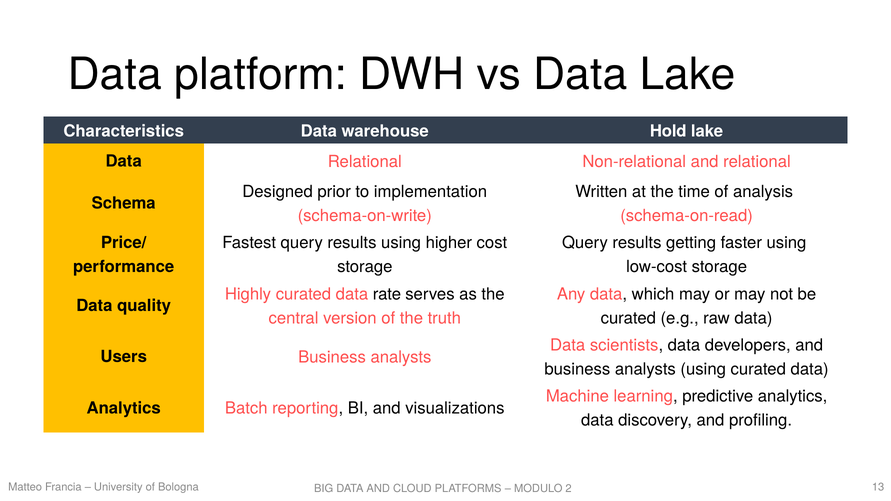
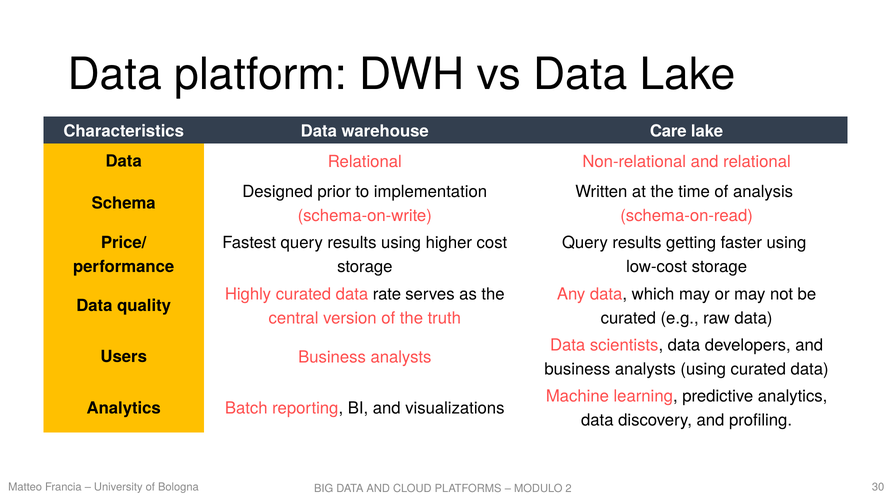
Hold: Hold -> Care
13: 13 -> 30
